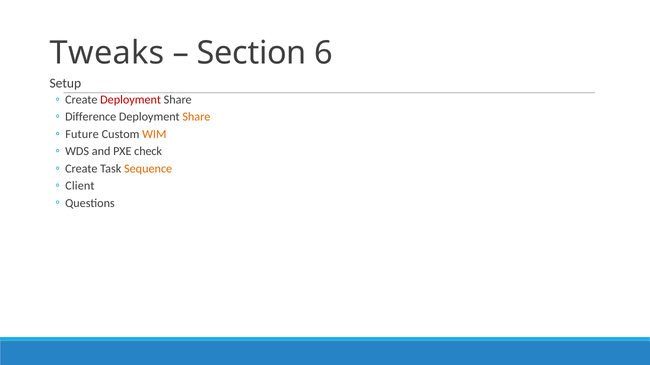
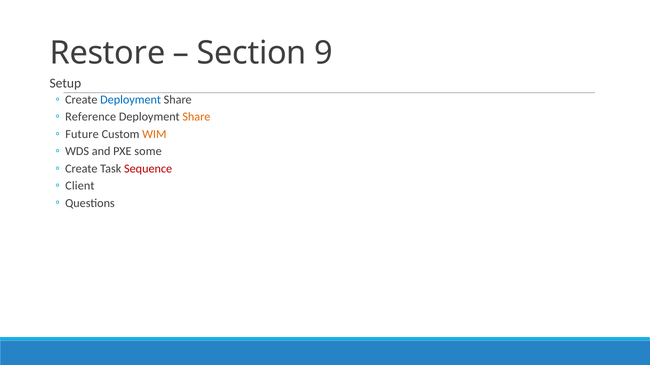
Tweaks: Tweaks -> Restore
6: 6 -> 9
Deployment at (131, 100) colour: red -> blue
Difference: Difference -> Reference
check: check -> some
Sequence colour: orange -> red
